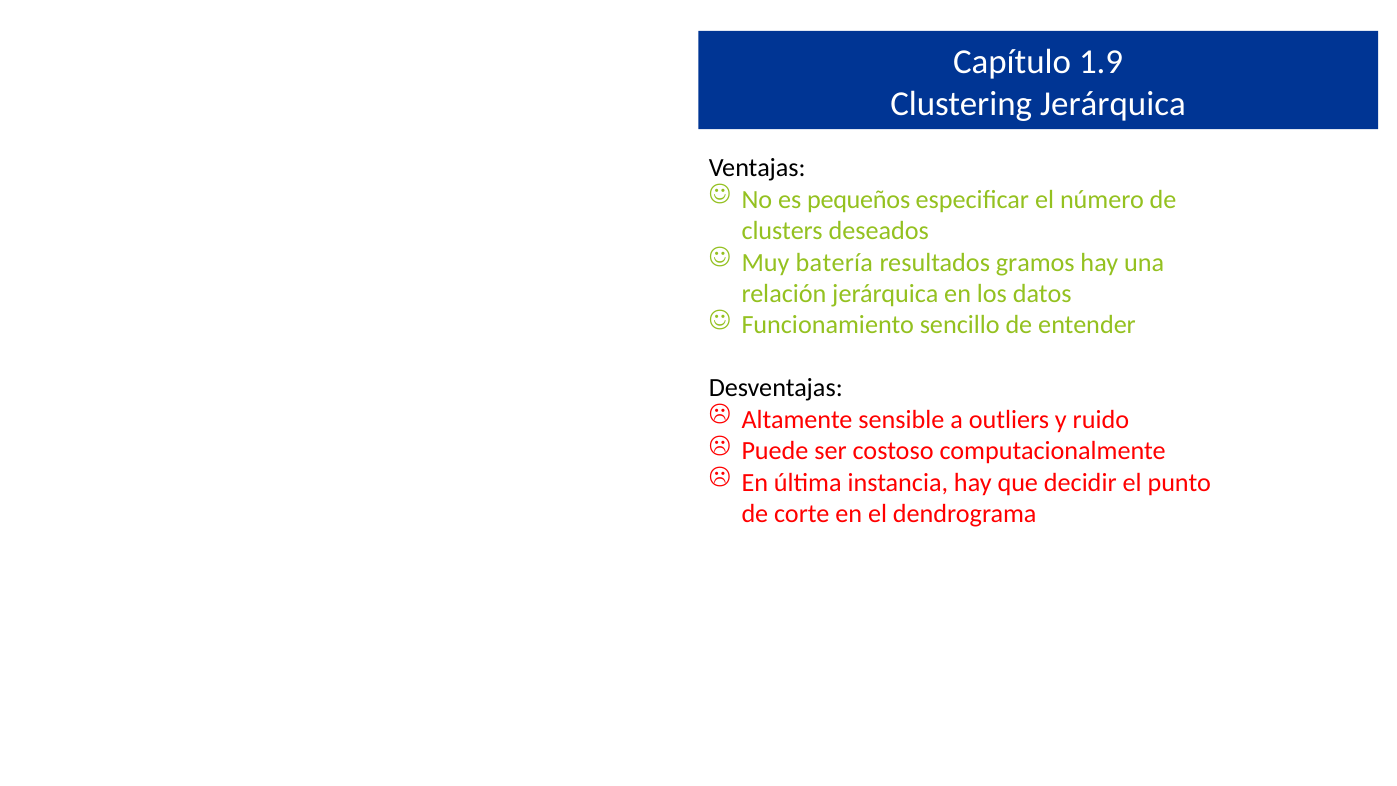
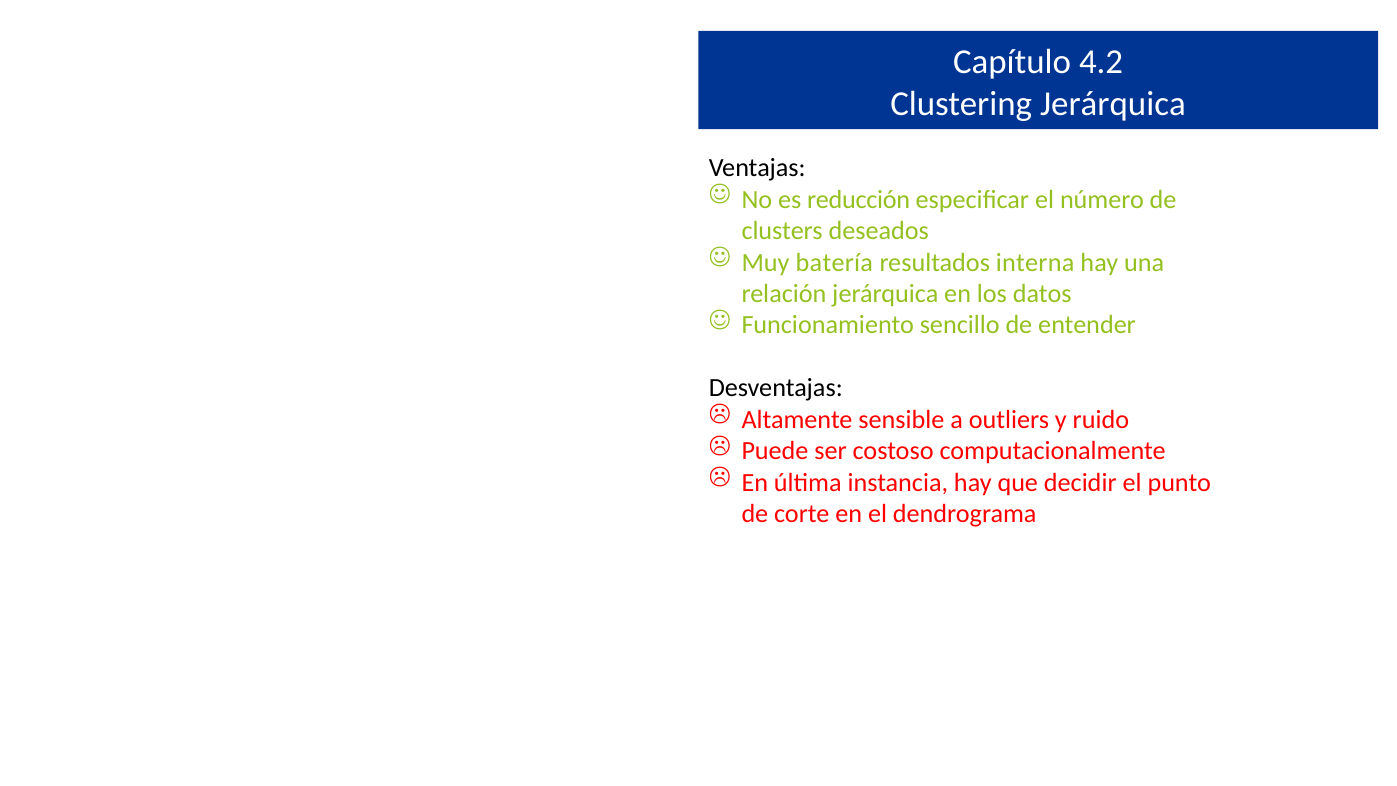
1.9: 1.9 -> 4.2
pequeños: pequeños -> reducción
gramos: gramos -> interna
